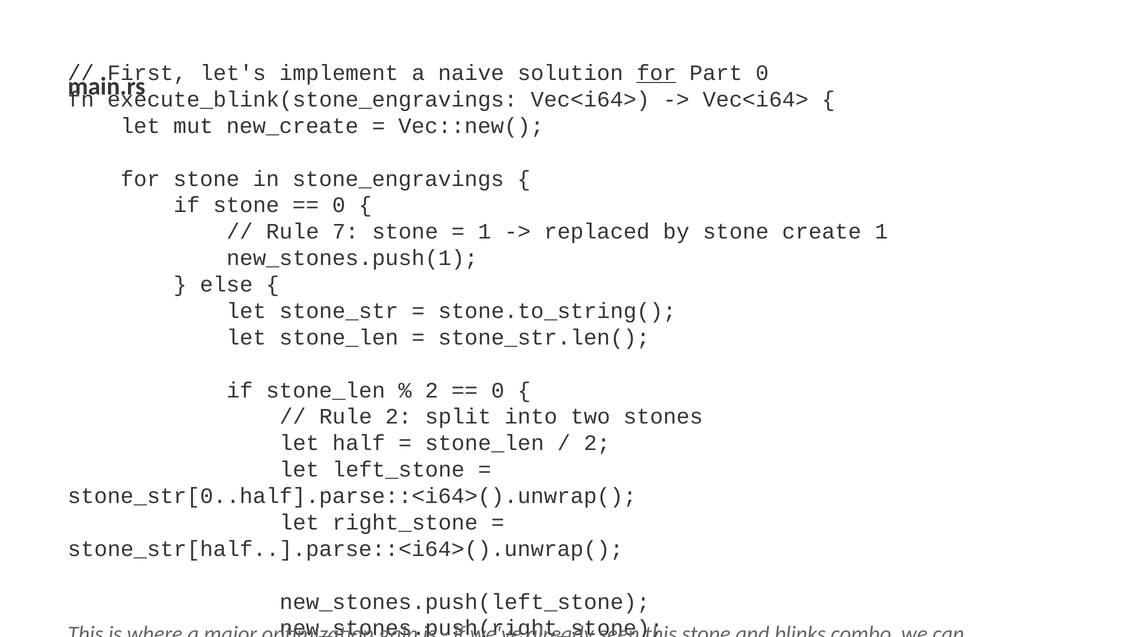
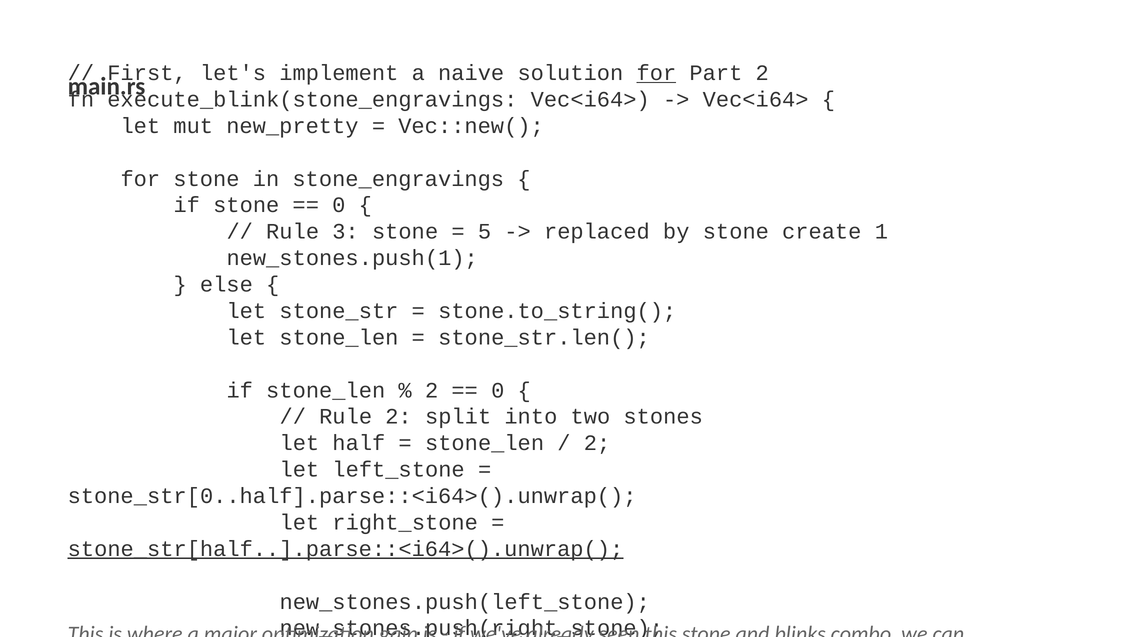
Part 0: 0 -> 2
new_create: new_create -> new_pretty
7 at (345, 232): 7 -> 3
1 at (485, 232): 1 -> 5
stone_str[half..].parse::<i64>().unwrap( underline: none -> present
